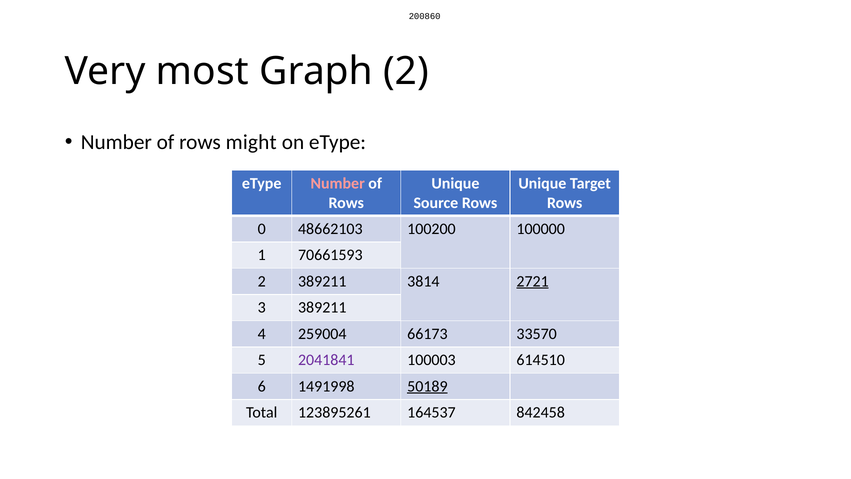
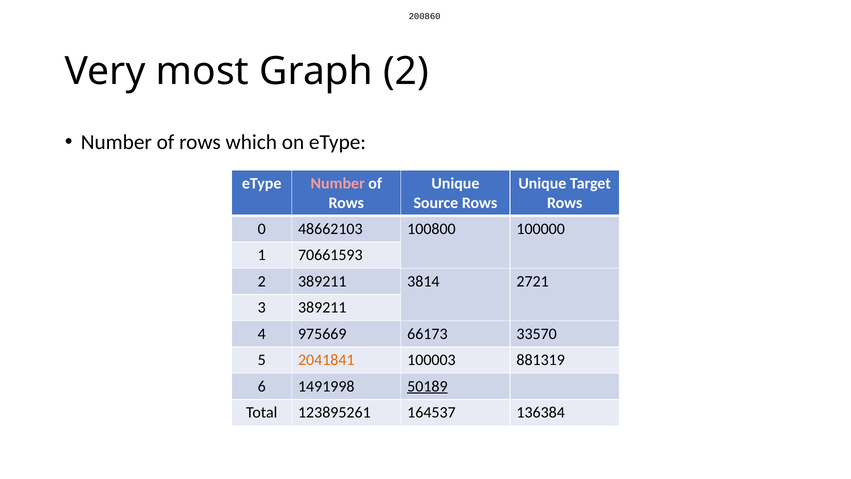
might: might -> which
100200: 100200 -> 100800
2721 underline: present -> none
259004: 259004 -> 975669
2041841 colour: purple -> orange
614510: 614510 -> 881319
842458: 842458 -> 136384
